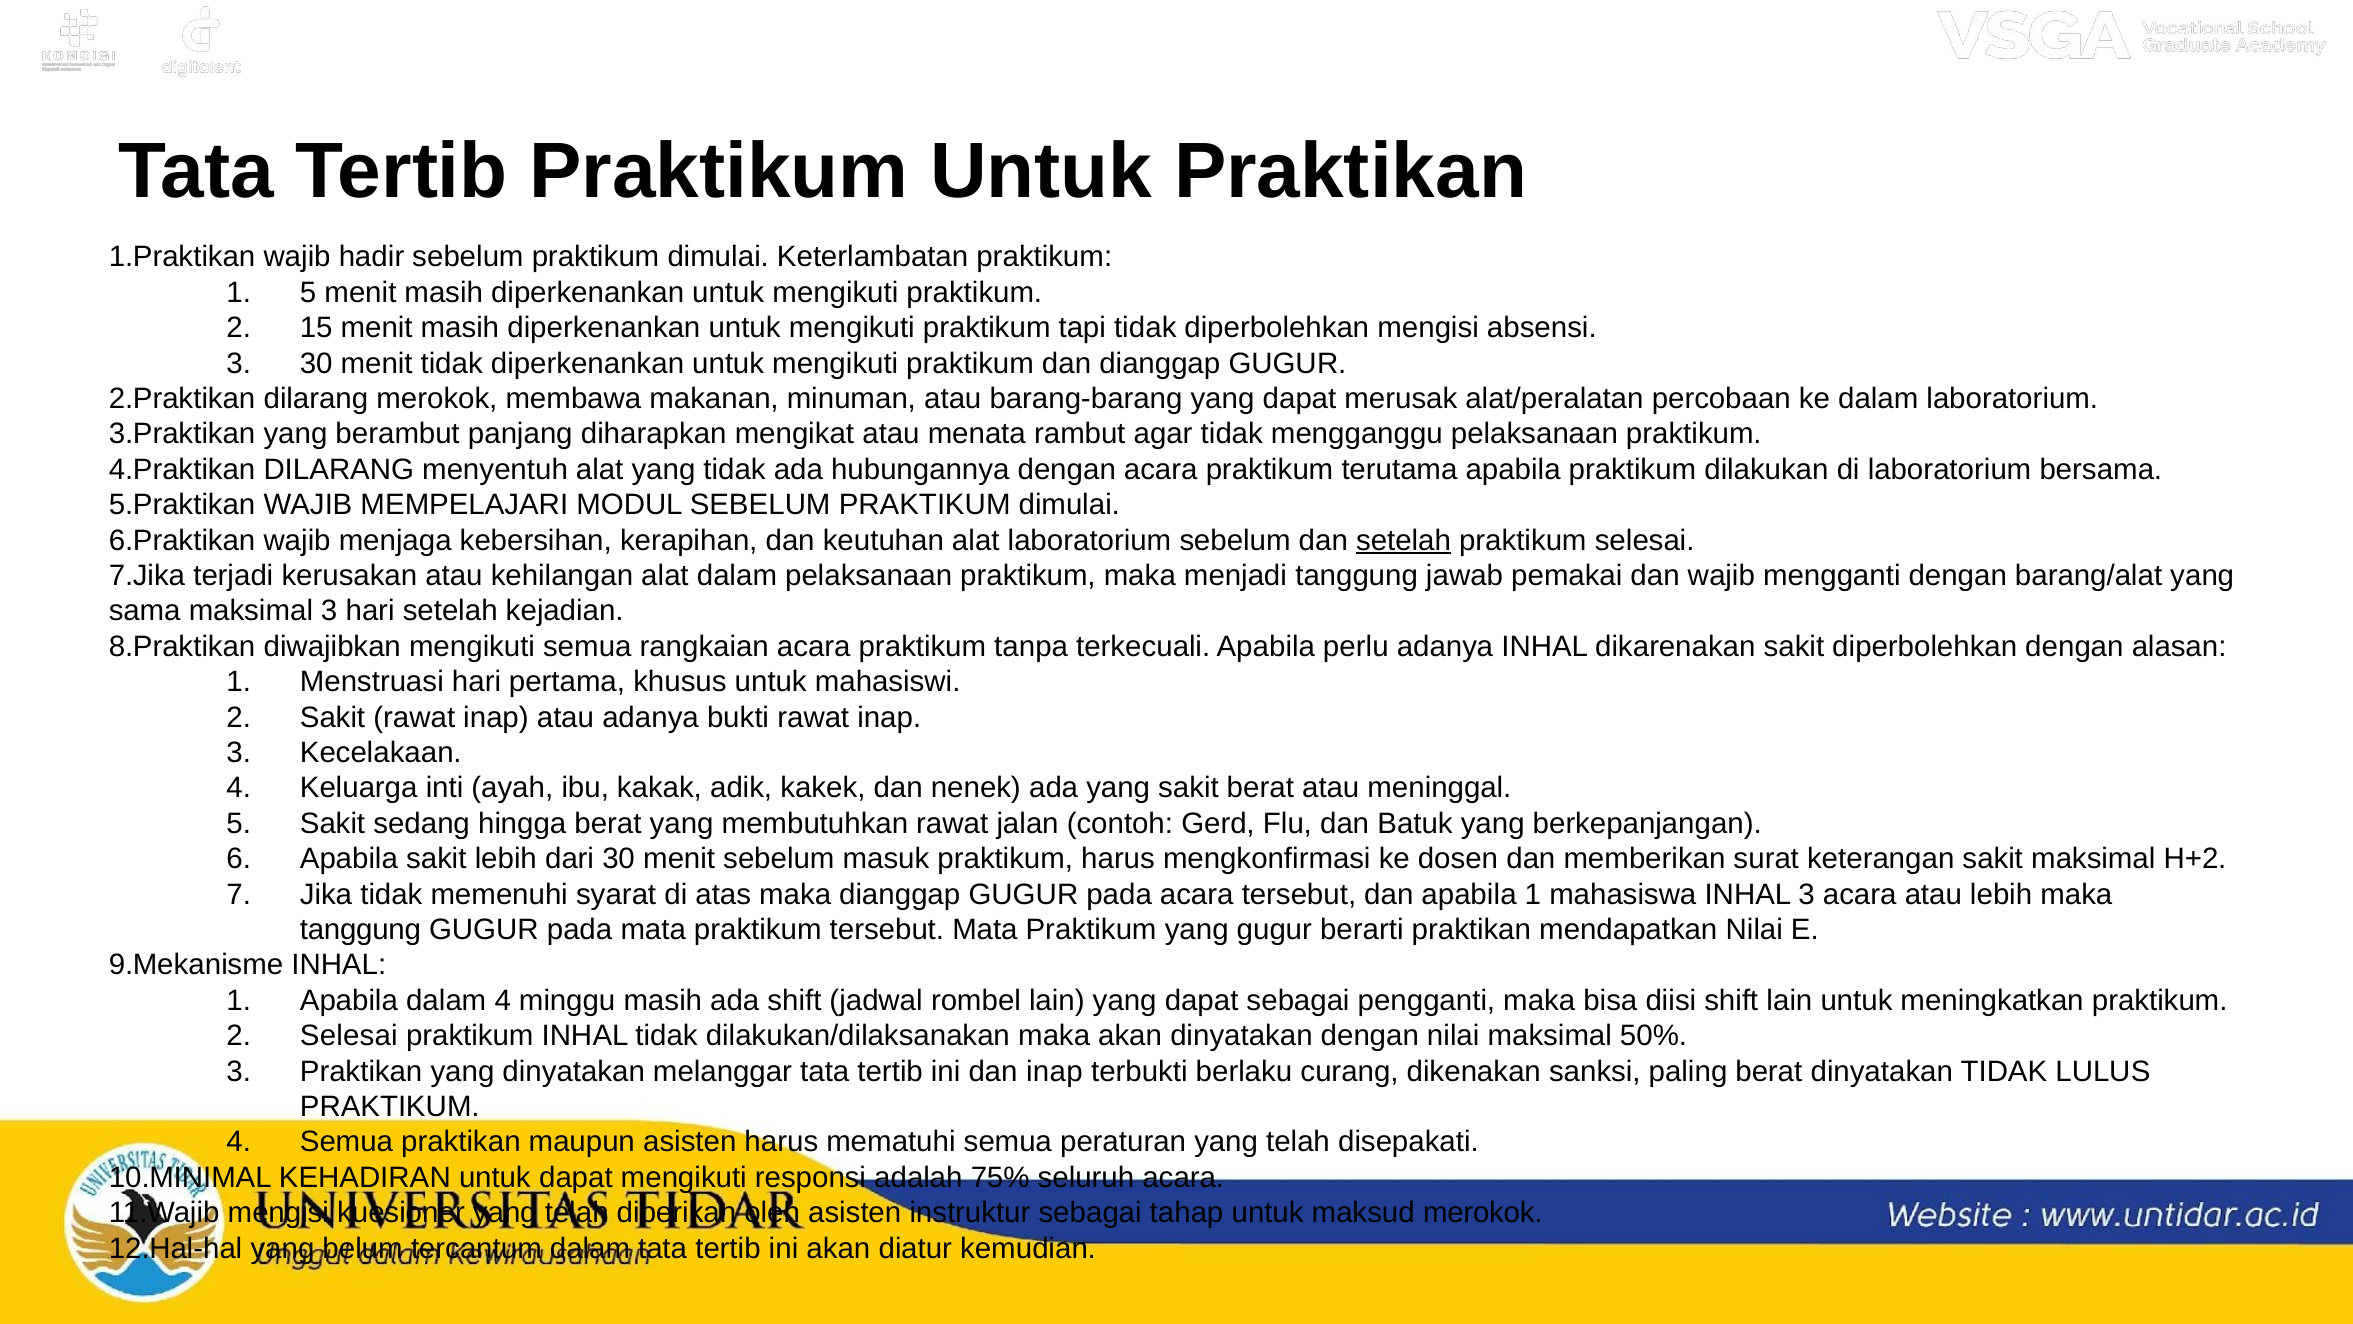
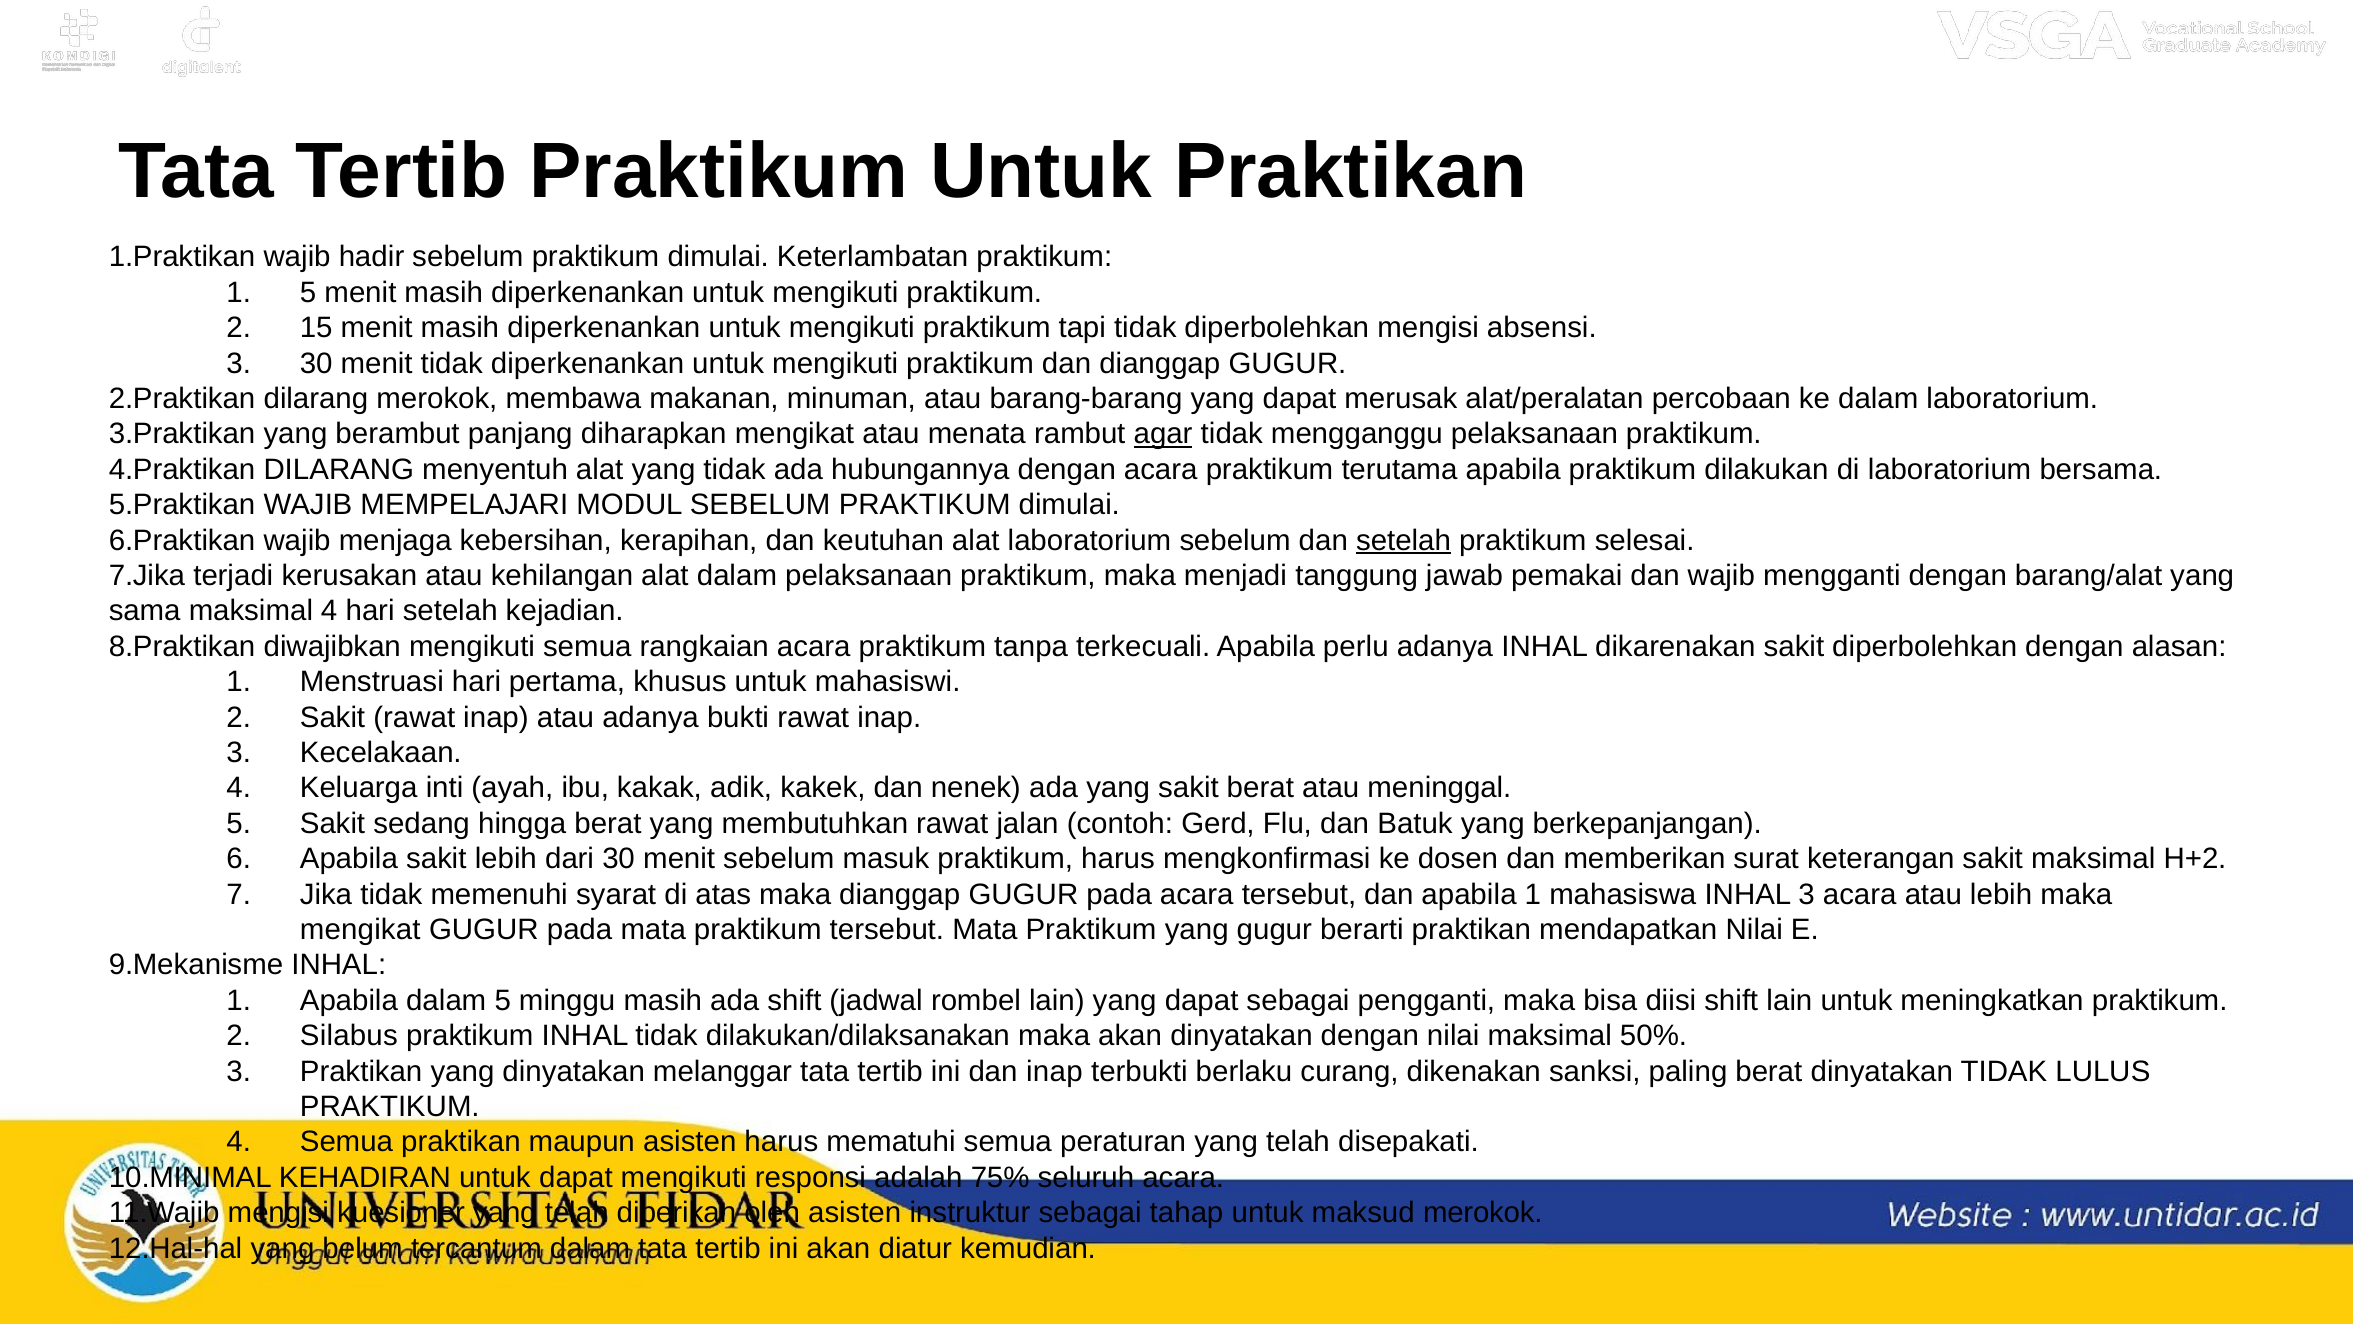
agar underline: none -> present
maksimal 3: 3 -> 4
tanggung at (360, 929): tanggung -> mengikat
dalam 4: 4 -> 5
2 Selesai: Selesai -> Silabus
